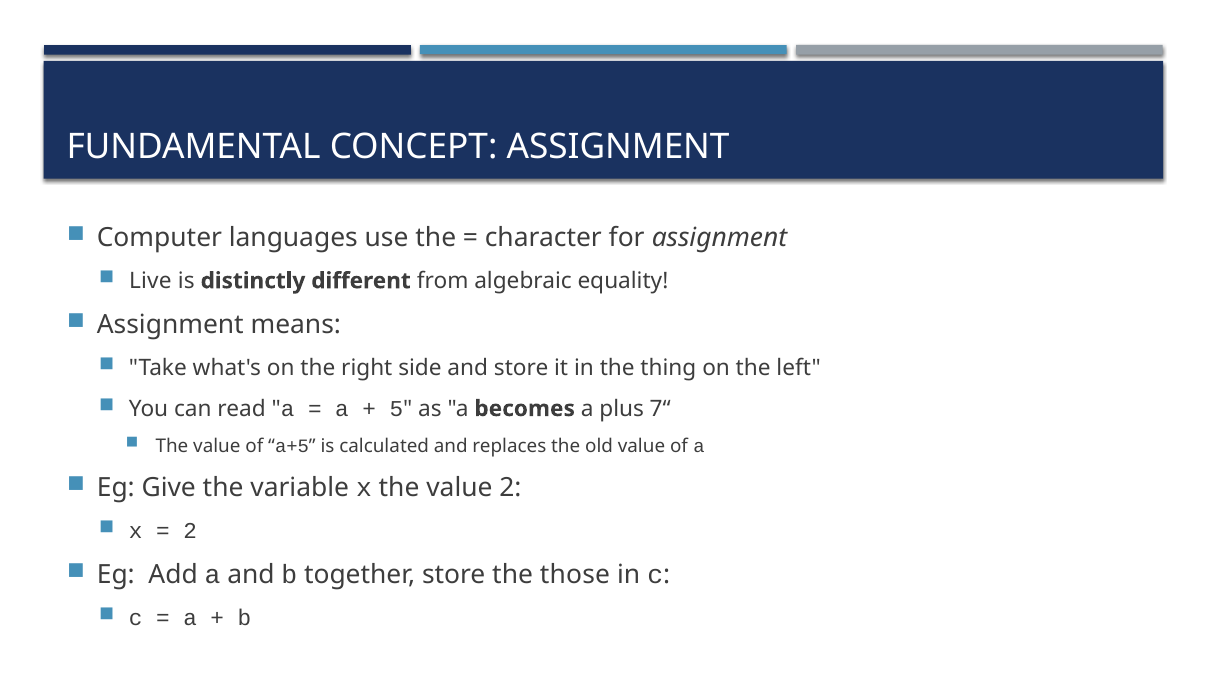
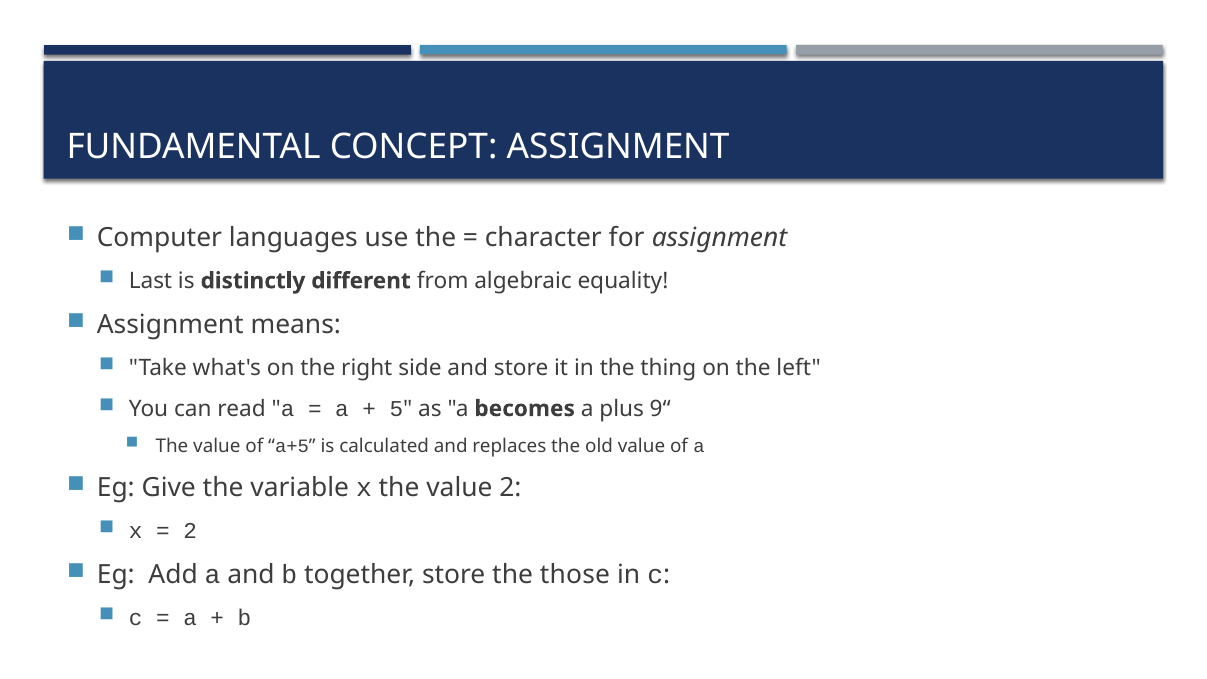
Live: Live -> Last
7“: 7“ -> 9“
